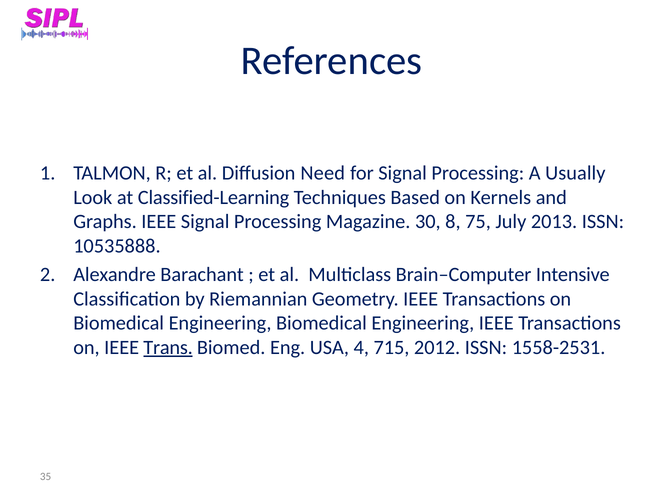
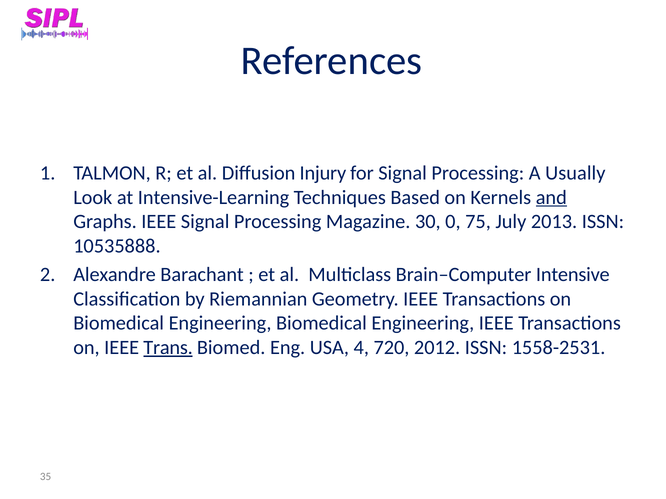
Need: Need -> Injury
Classified-Learning: Classified-Learning -> Intensive-Learning
and underline: none -> present
8: 8 -> 0
715: 715 -> 720
